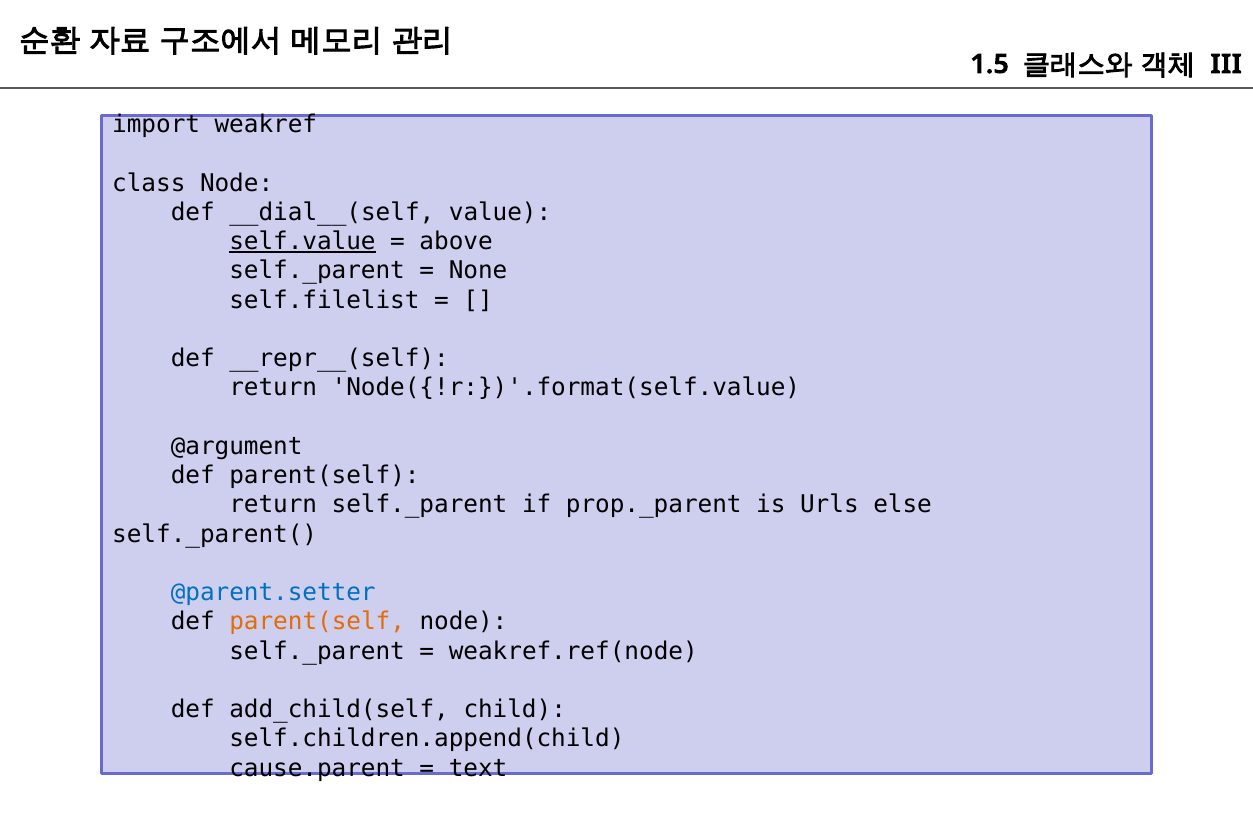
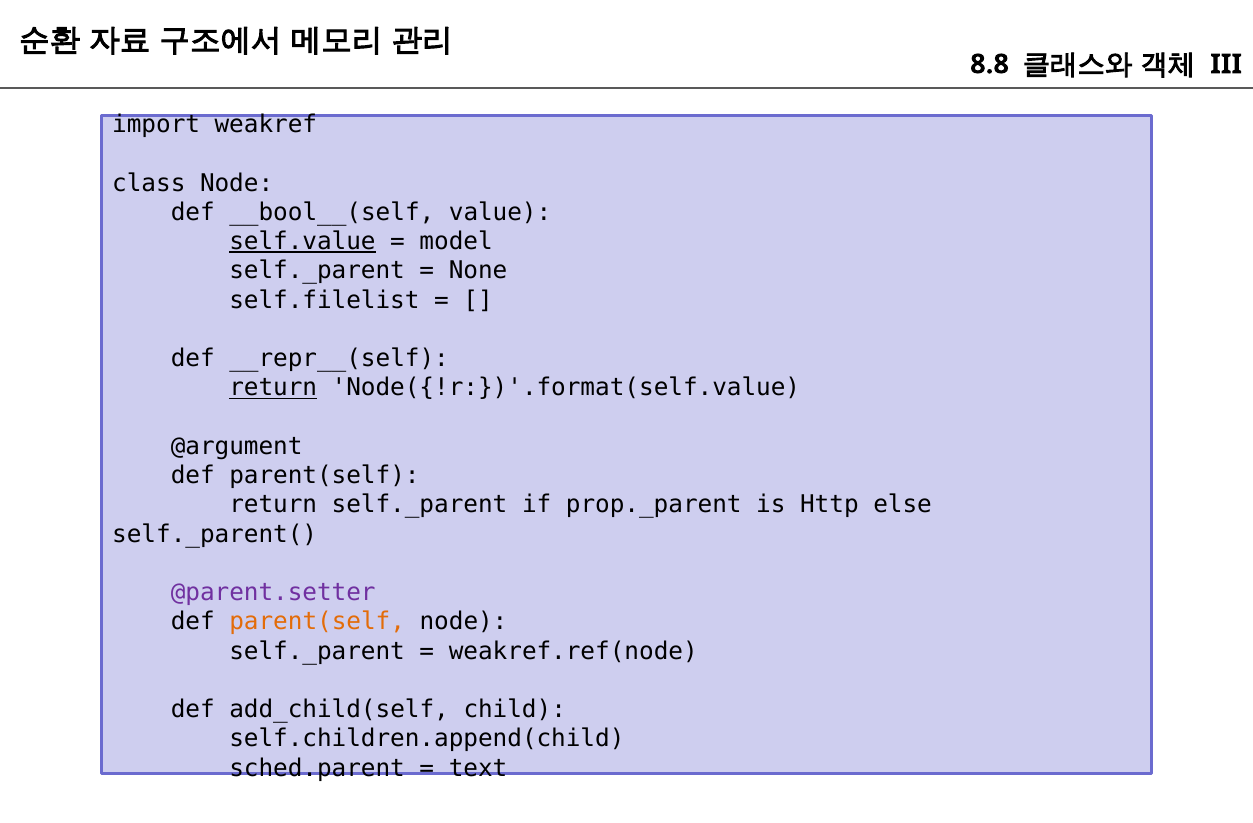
1.5: 1.5 -> 8.8
__dial__(self: __dial__(self -> __bool__(self
above: above -> model
return at (273, 388) underline: none -> present
Urls: Urls -> Http
@parent.setter colour: blue -> purple
cause.parent: cause.parent -> sched.parent
